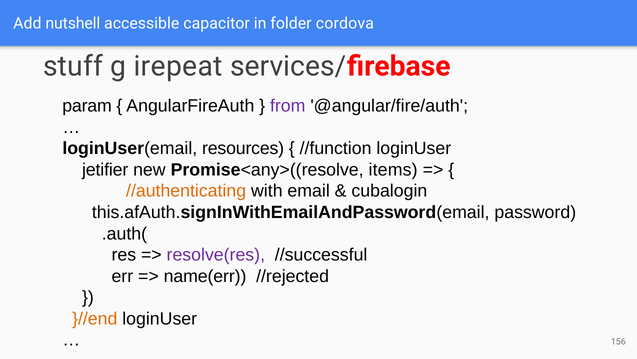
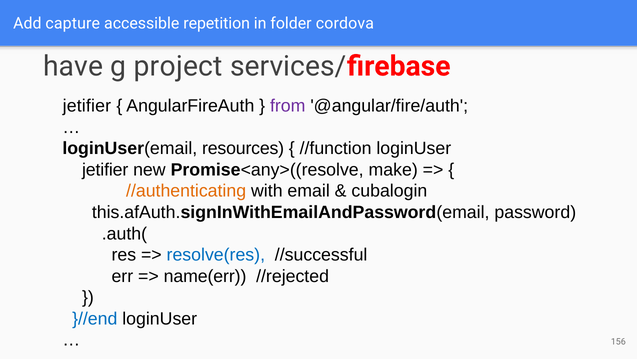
nutshell: nutshell -> capture
capacitor: capacitor -> repetition
stuff: stuff -> have
irepeat: irepeat -> project
param at (87, 106): param -> jetifier
items: items -> make
resolve(res colour: purple -> blue
}//end colour: orange -> blue
